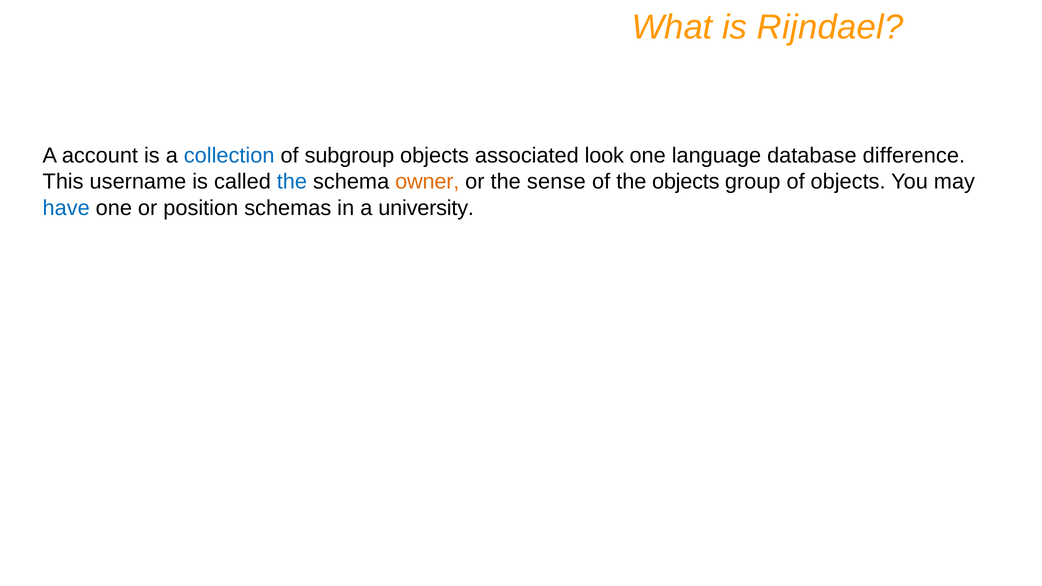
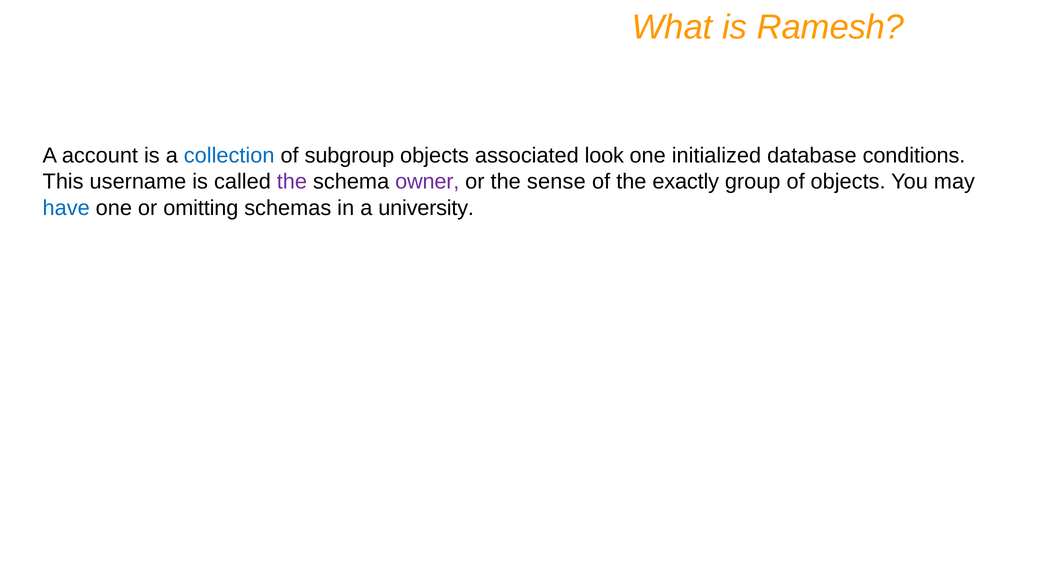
Rijndael: Rijndael -> Ramesh
language: language -> initialized
difference: difference -> conditions
the at (292, 182) colour: blue -> purple
owner colour: orange -> purple
the objects: objects -> exactly
position: position -> omitting
